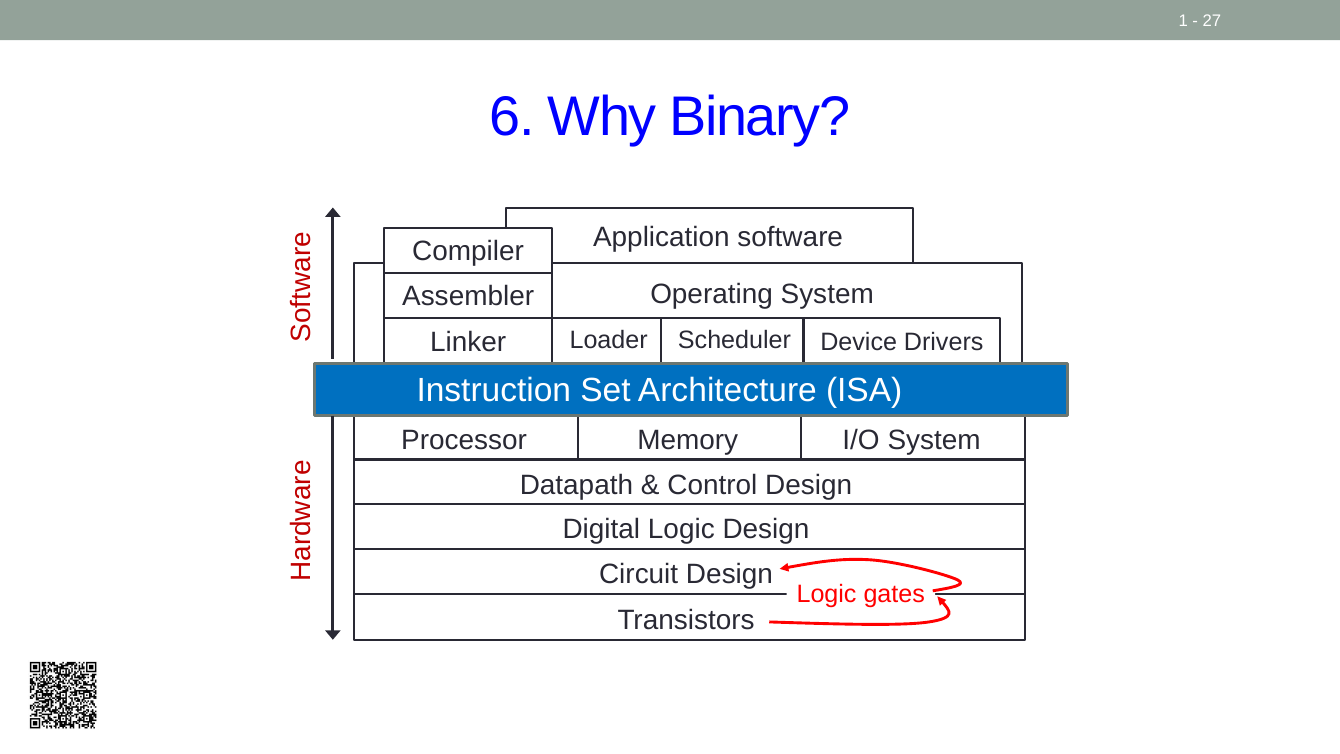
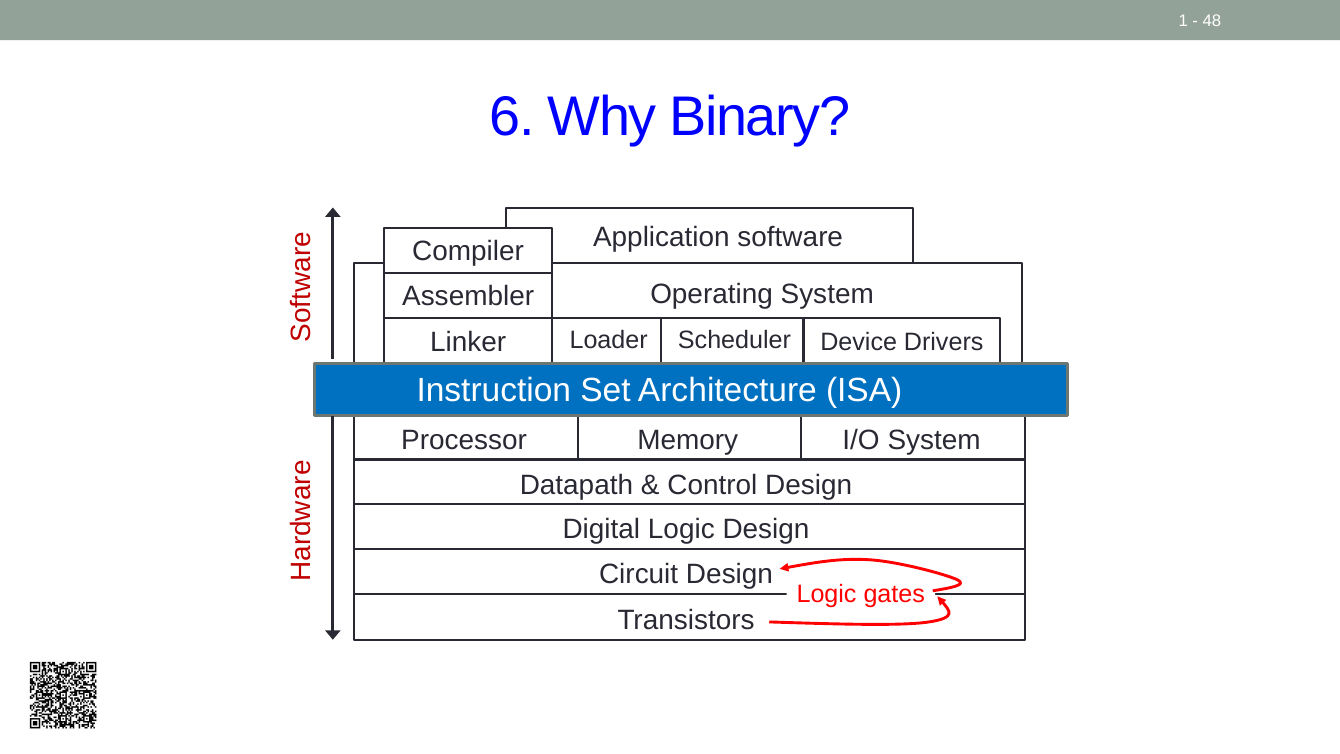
27: 27 -> 48
